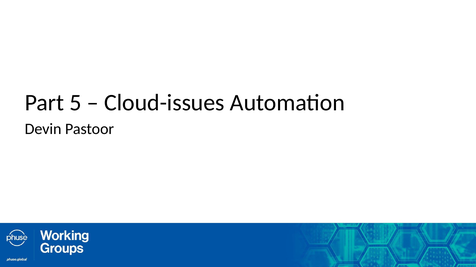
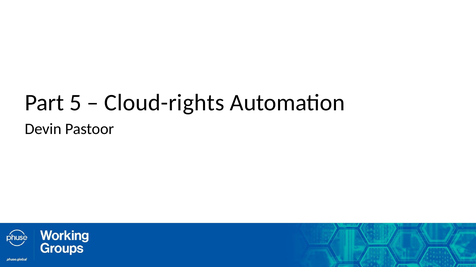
Cloud-issues: Cloud-issues -> Cloud-rights
